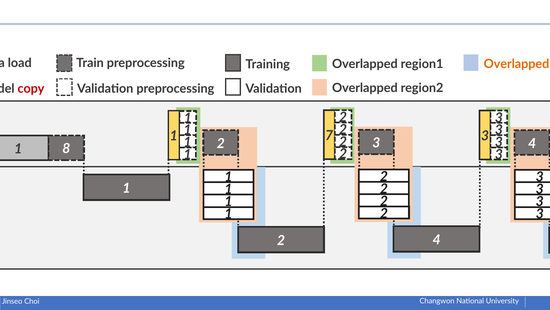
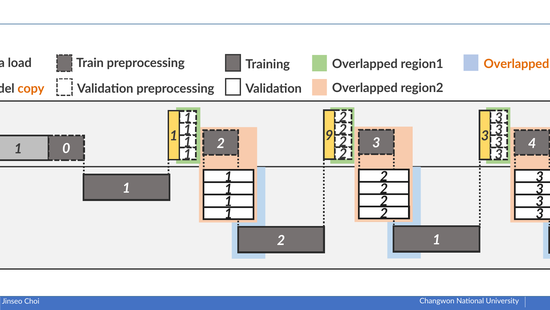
copy colour: red -> orange
7: 7 -> 9
8: 8 -> 0
2 4: 4 -> 1
